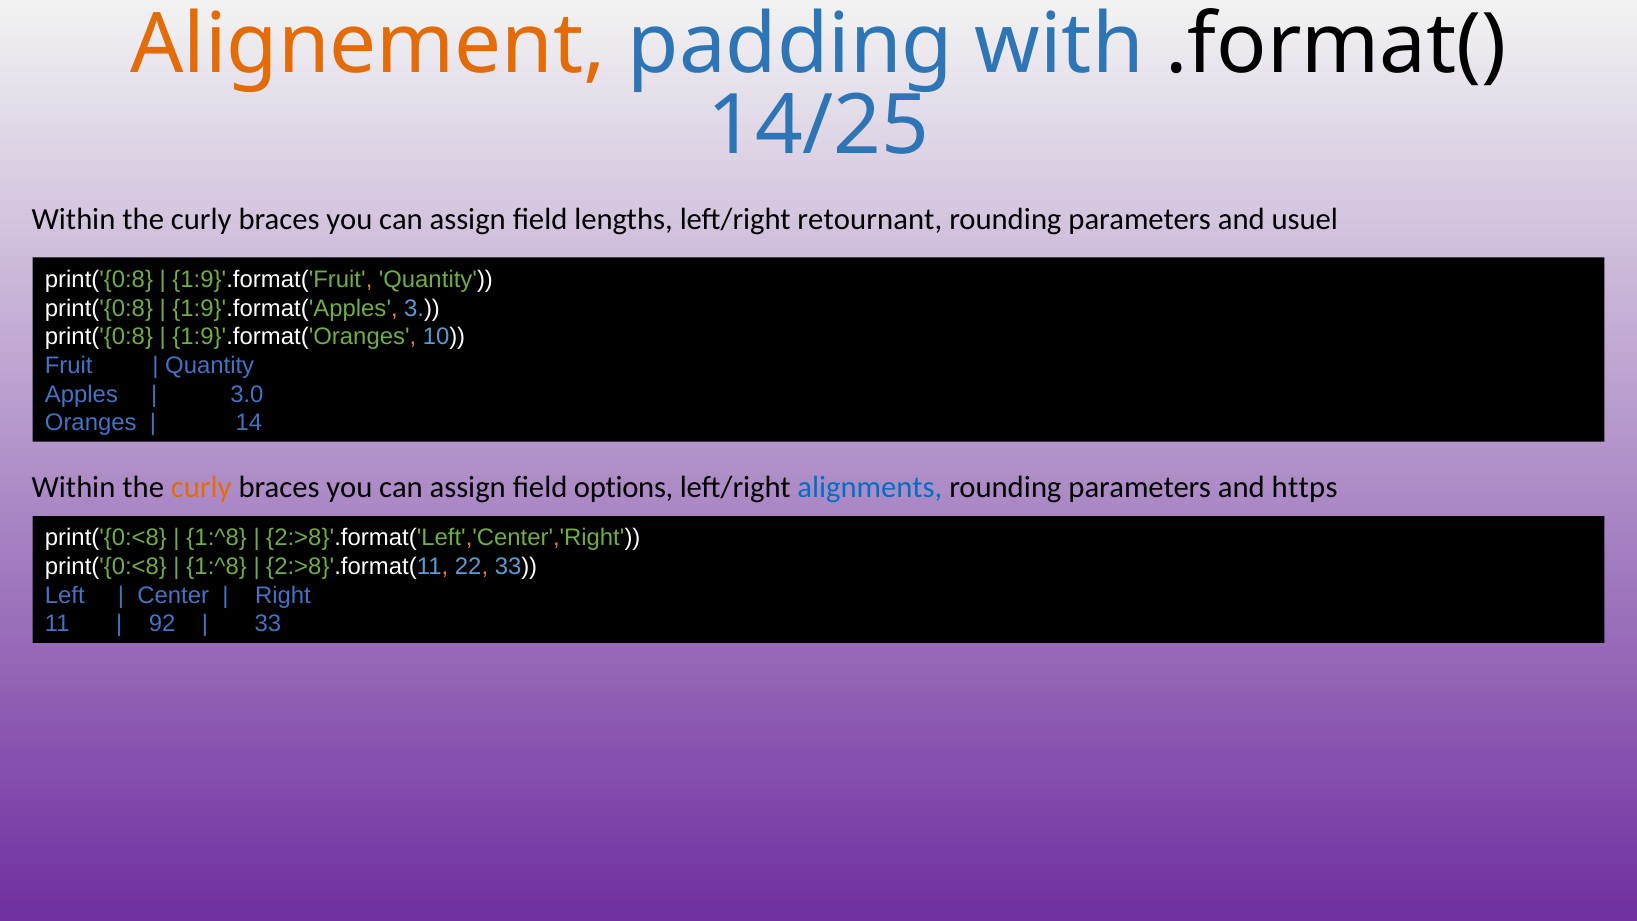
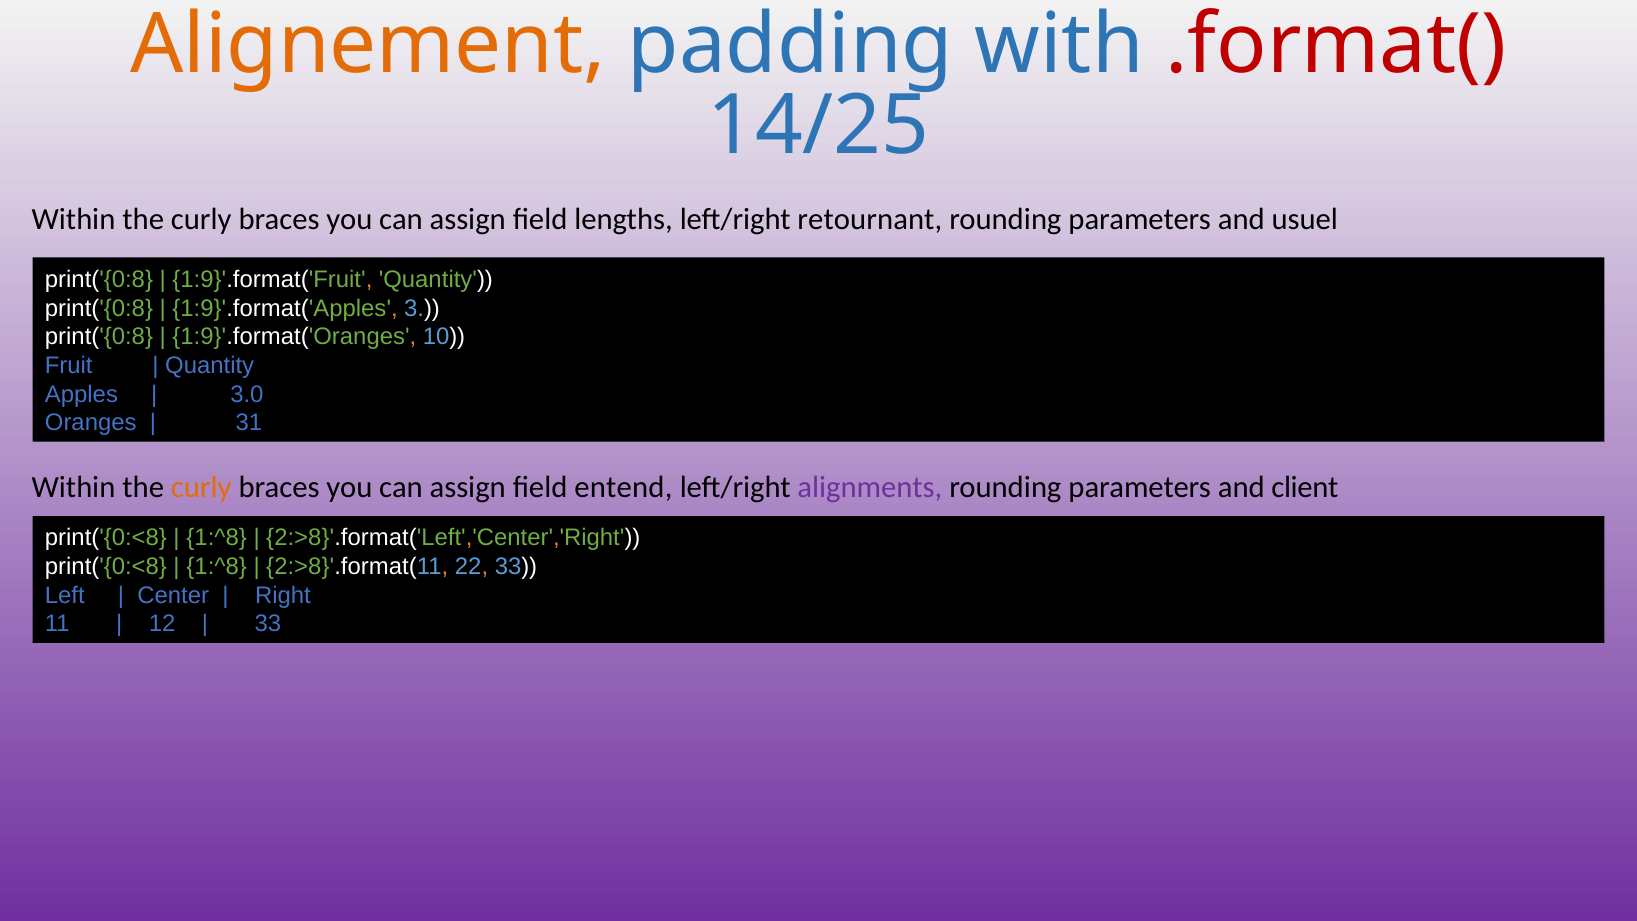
.format( colour: black -> red
14: 14 -> 31
options: options -> entend
alignments colour: blue -> purple
https: https -> client
92: 92 -> 12
